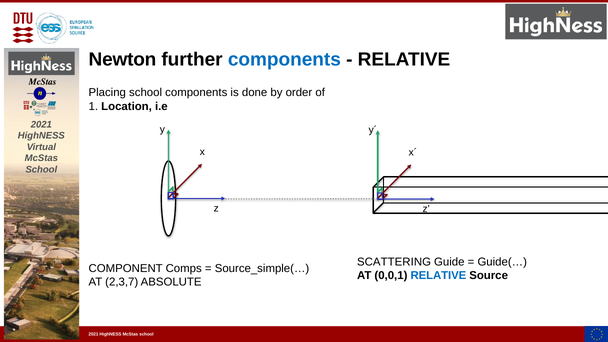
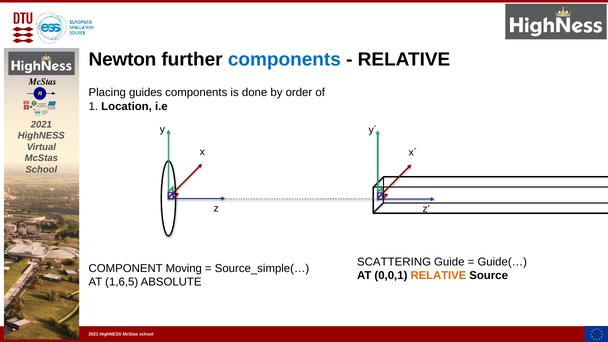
Placing school: school -> guides
Comps: Comps -> Moving
RELATIVE at (438, 276) colour: blue -> orange
2,3,7: 2,3,7 -> 1,6,5
